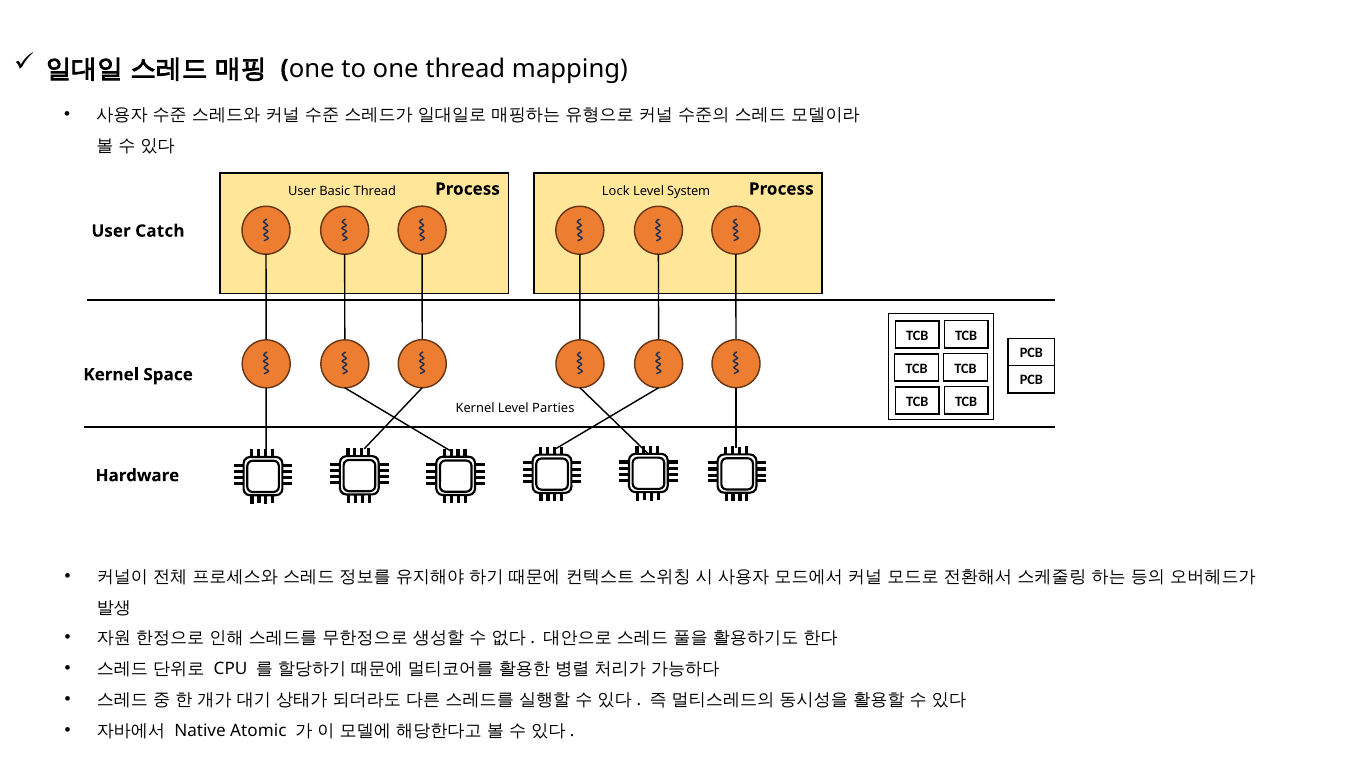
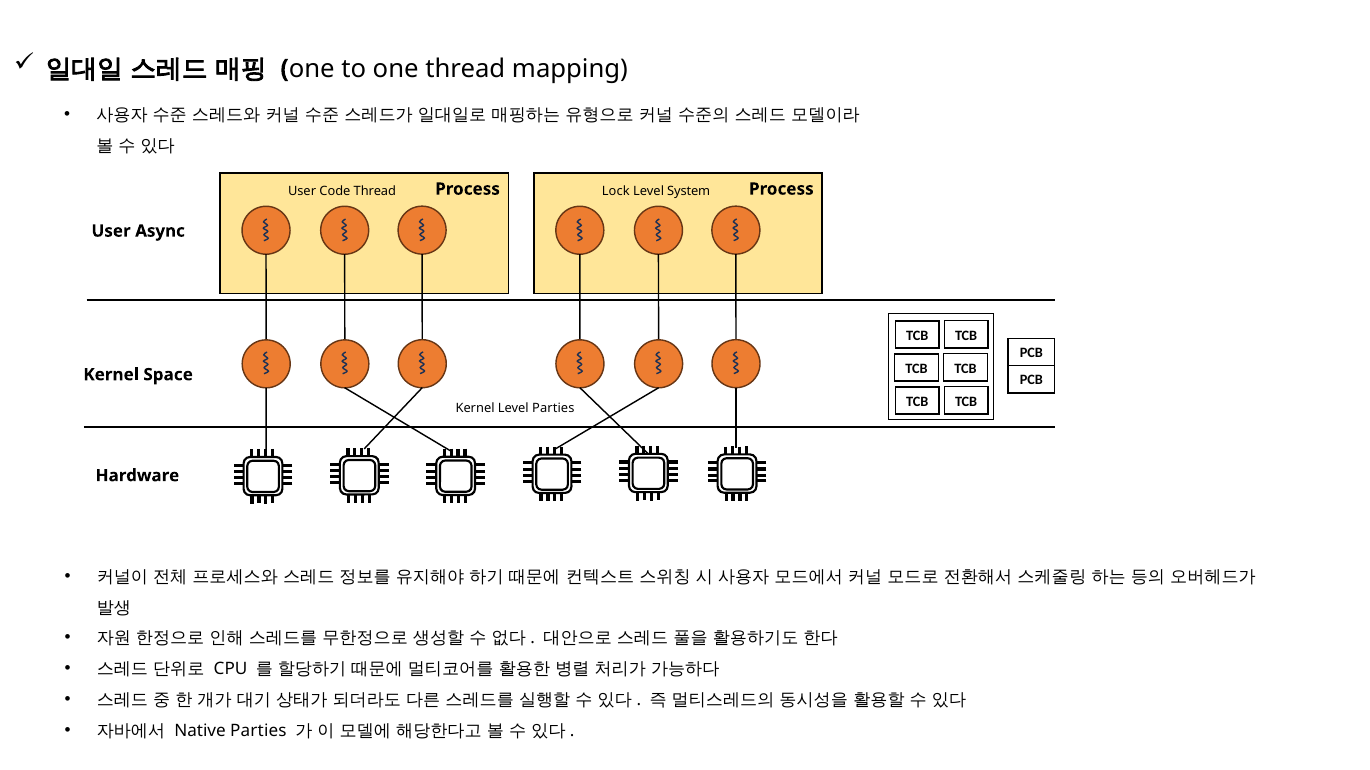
Basic: Basic -> Code
Catch: Catch -> Async
Native Atomic: Atomic -> Parties
